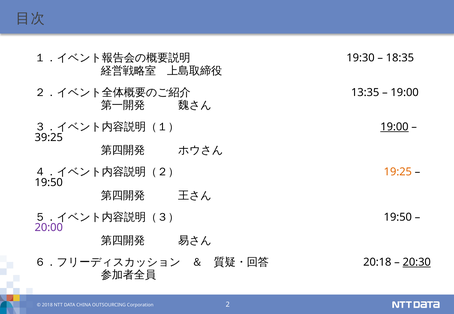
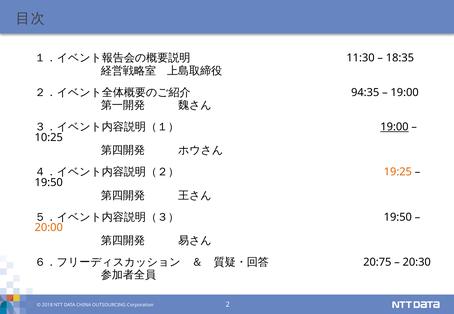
19:30: 19:30 -> 11:30
13:35: 13:35 -> 94:35
39:25: 39:25 -> 10:25
20:00 colour: purple -> orange
20:18: 20:18 -> 20:75
20:30 underline: present -> none
